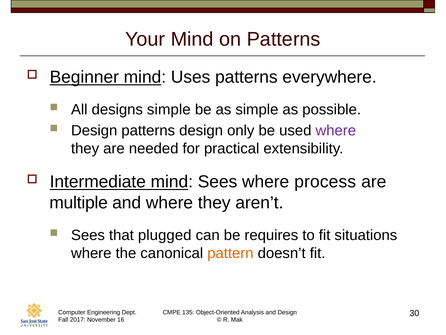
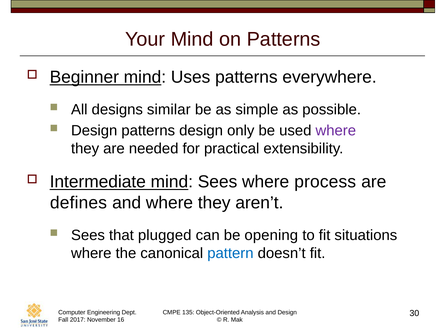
designs simple: simple -> similar
multiple: multiple -> defines
requires: requires -> opening
pattern colour: orange -> blue
